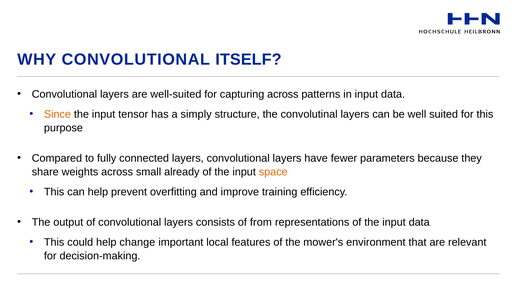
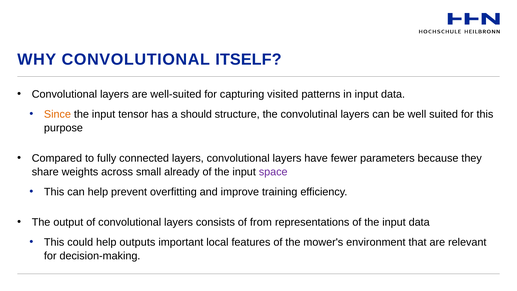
capturing across: across -> visited
simply: simply -> should
space colour: orange -> purple
change: change -> outputs
